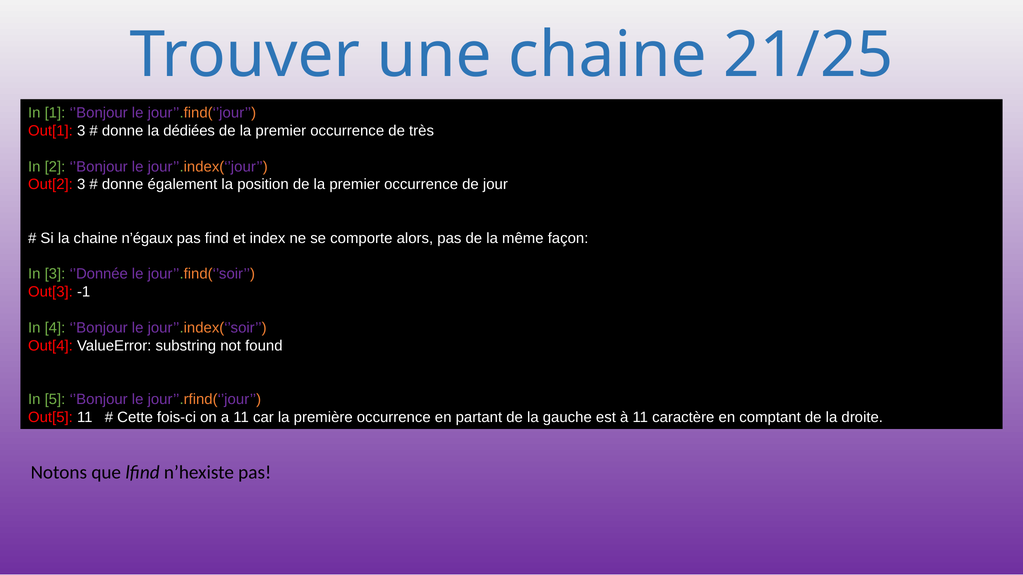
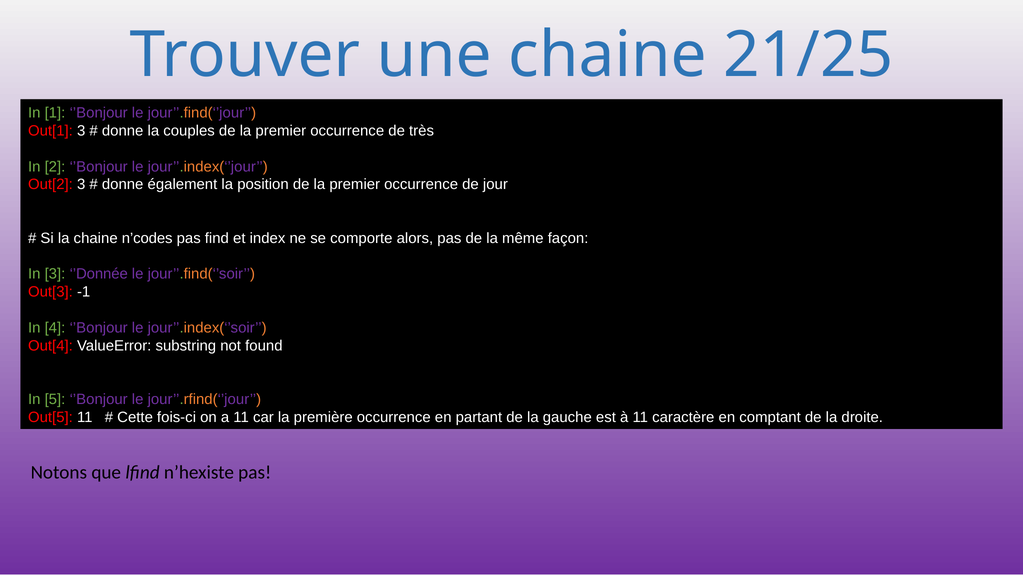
dédiées: dédiées -> couples
n’égaux: n’égaux -> n’codes
